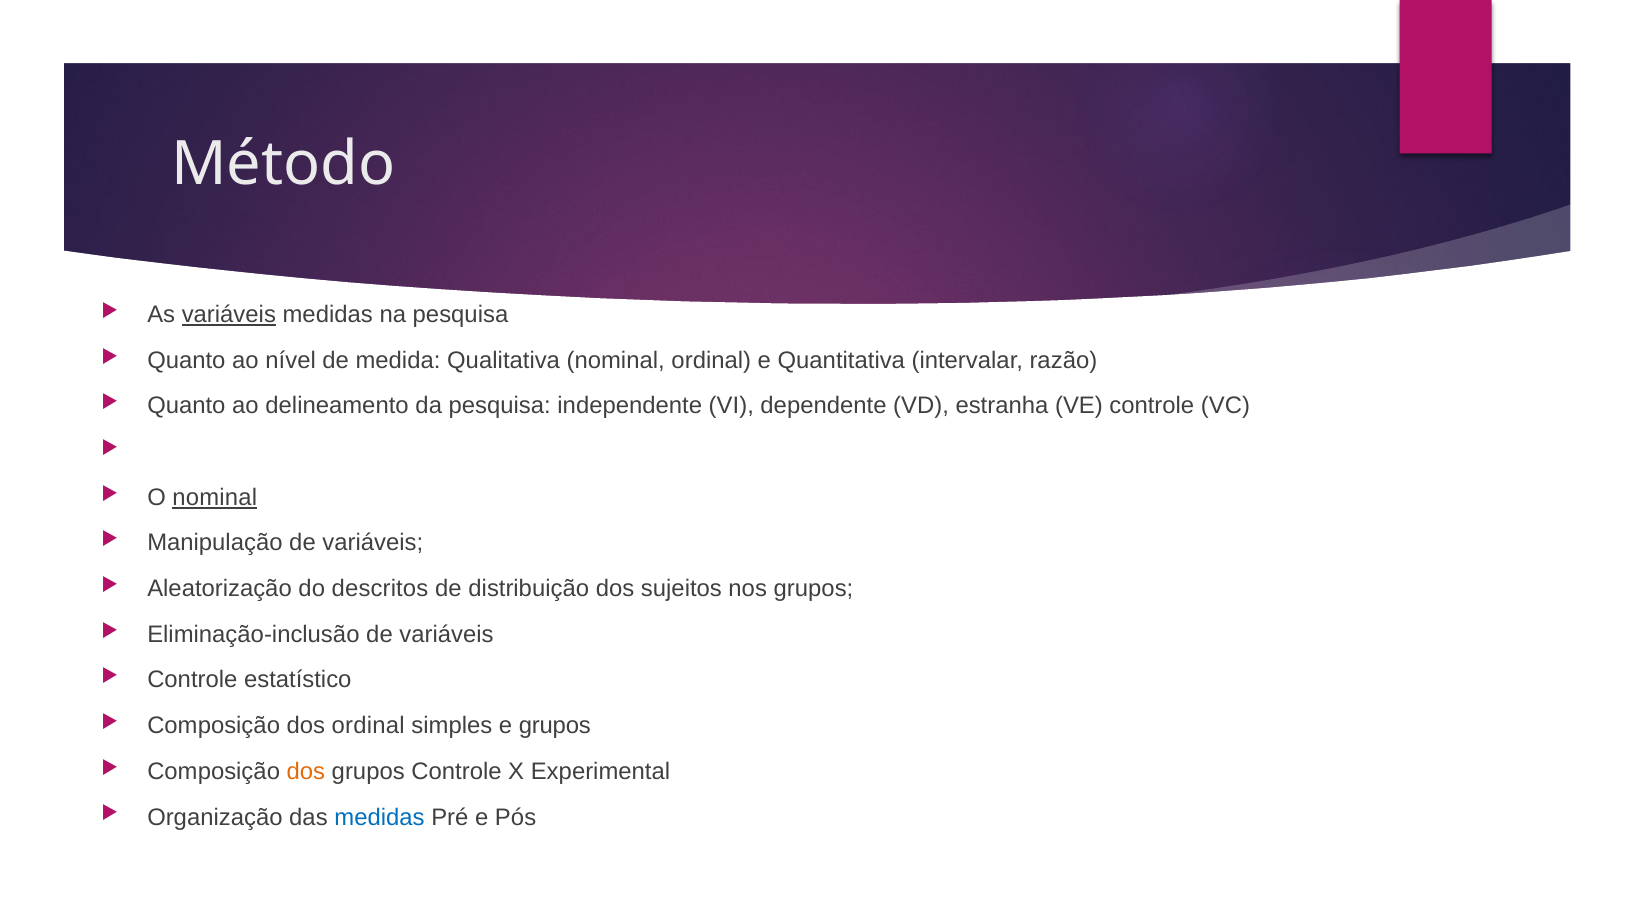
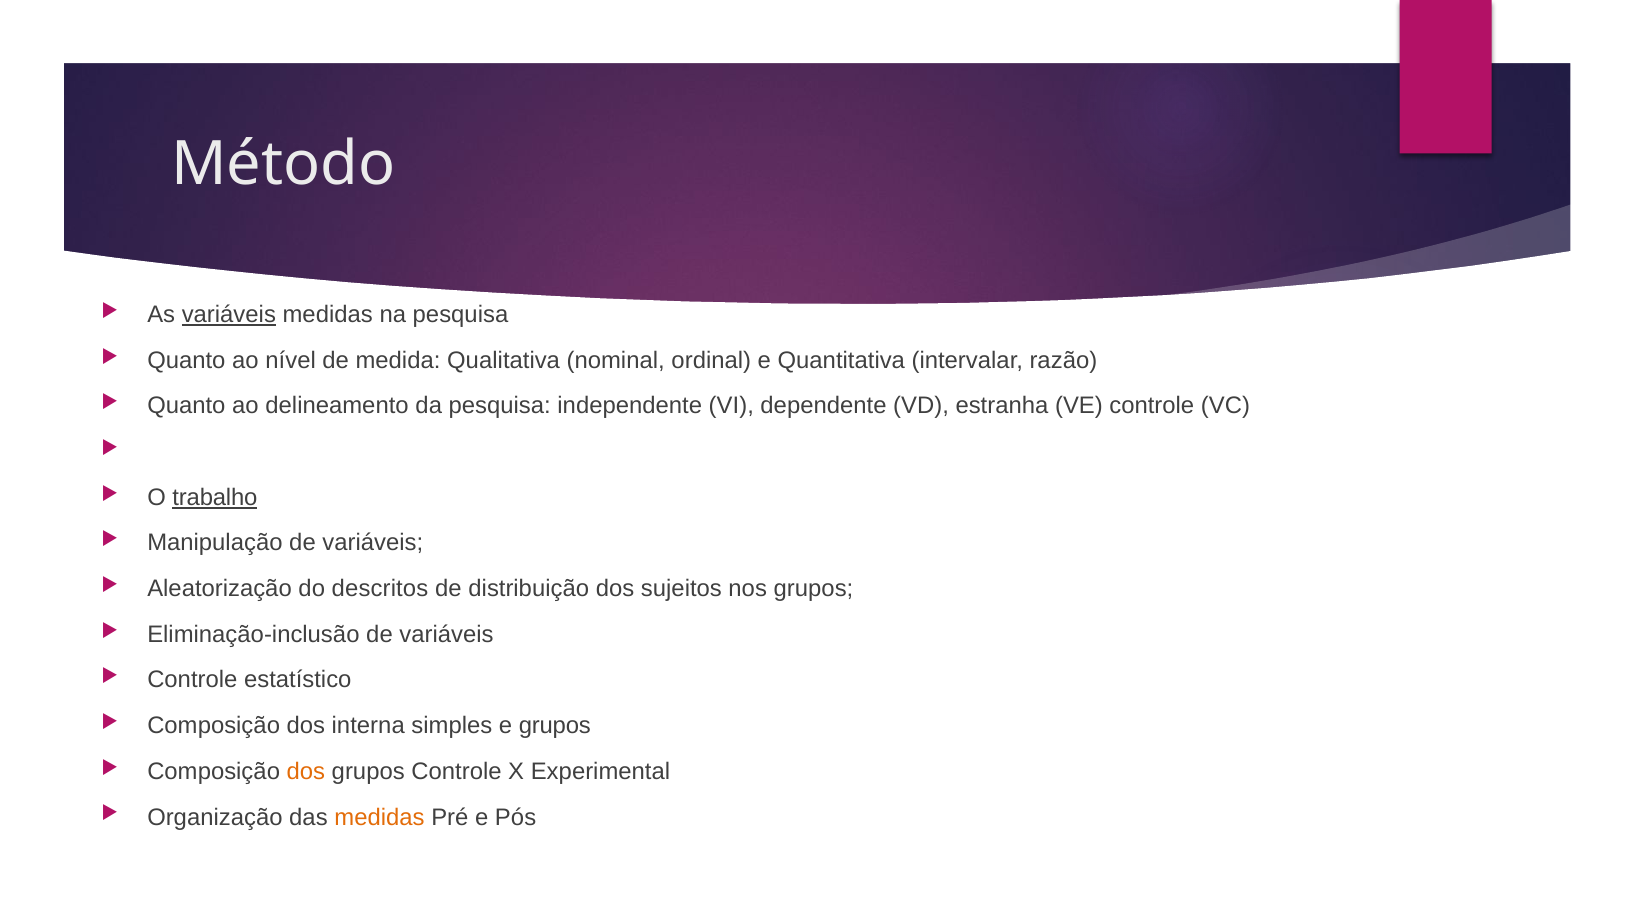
O nominal: nominal -> trabalho
dos ordinal: ordinal -> interna
medidas at (380, 817) colour: blue -> orange
